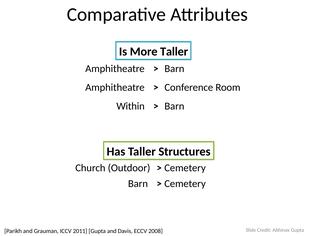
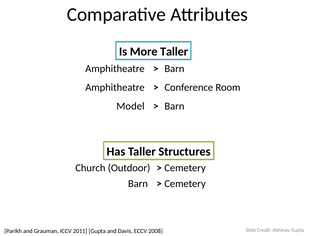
Within: Within -> Model
